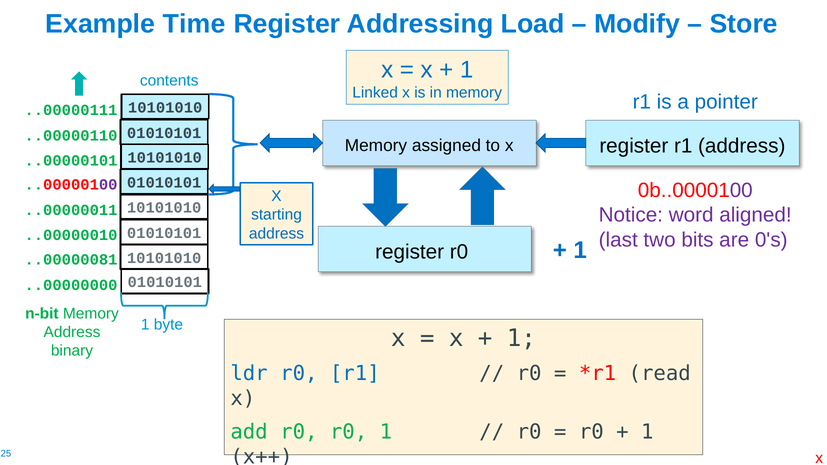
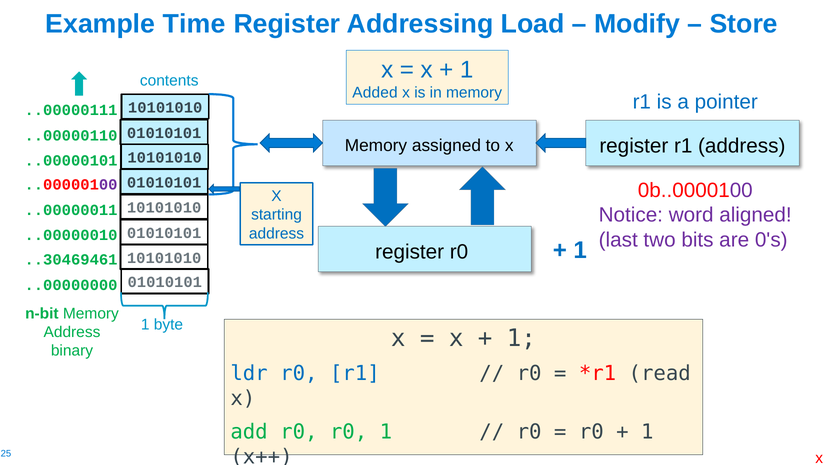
Linked: Linked -> Added
..00000081: ..00000081 -> ..30469461
